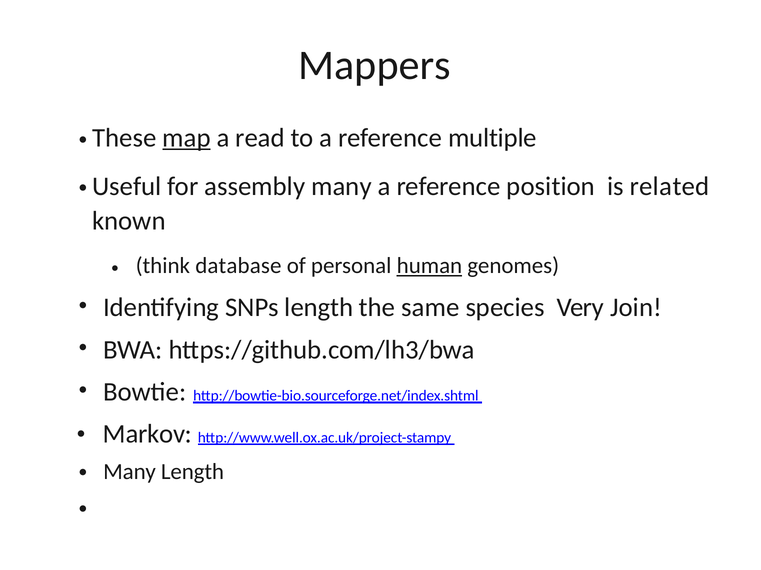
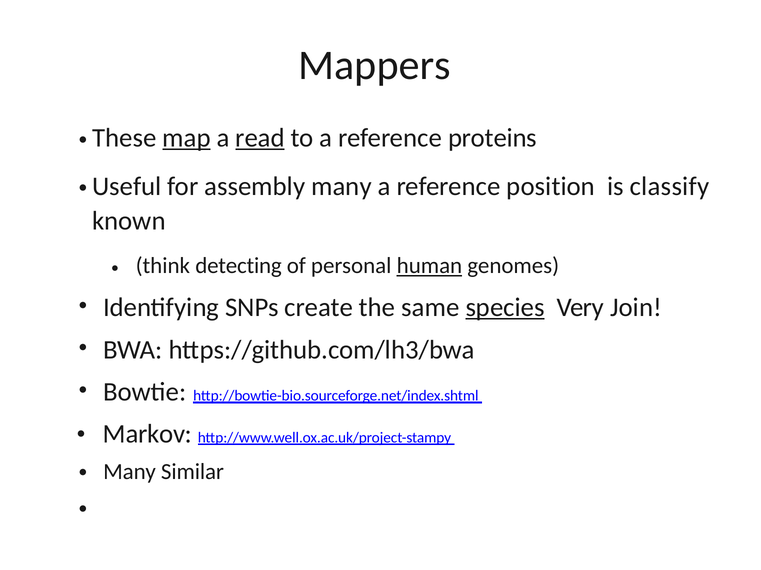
read underline: none -> present
multiple: multiple -> proteins
related: related -> classify
database: database -> detecting
SNPs length: length -> create
species underline: none -> present
Many Length: Length -> Similar
